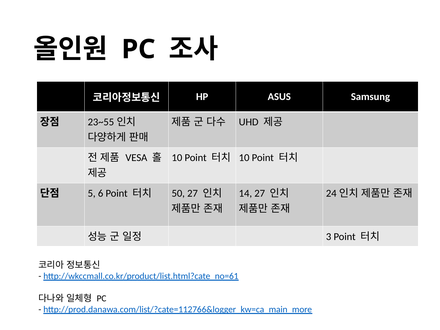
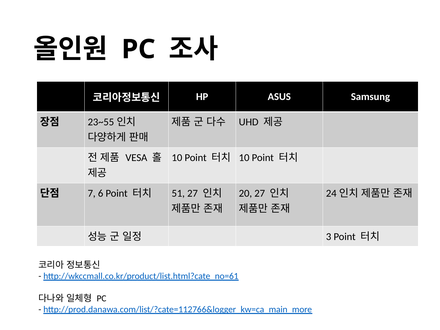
14: 14 -> 20
5: 5 -> 7
50: 50 -> 51
